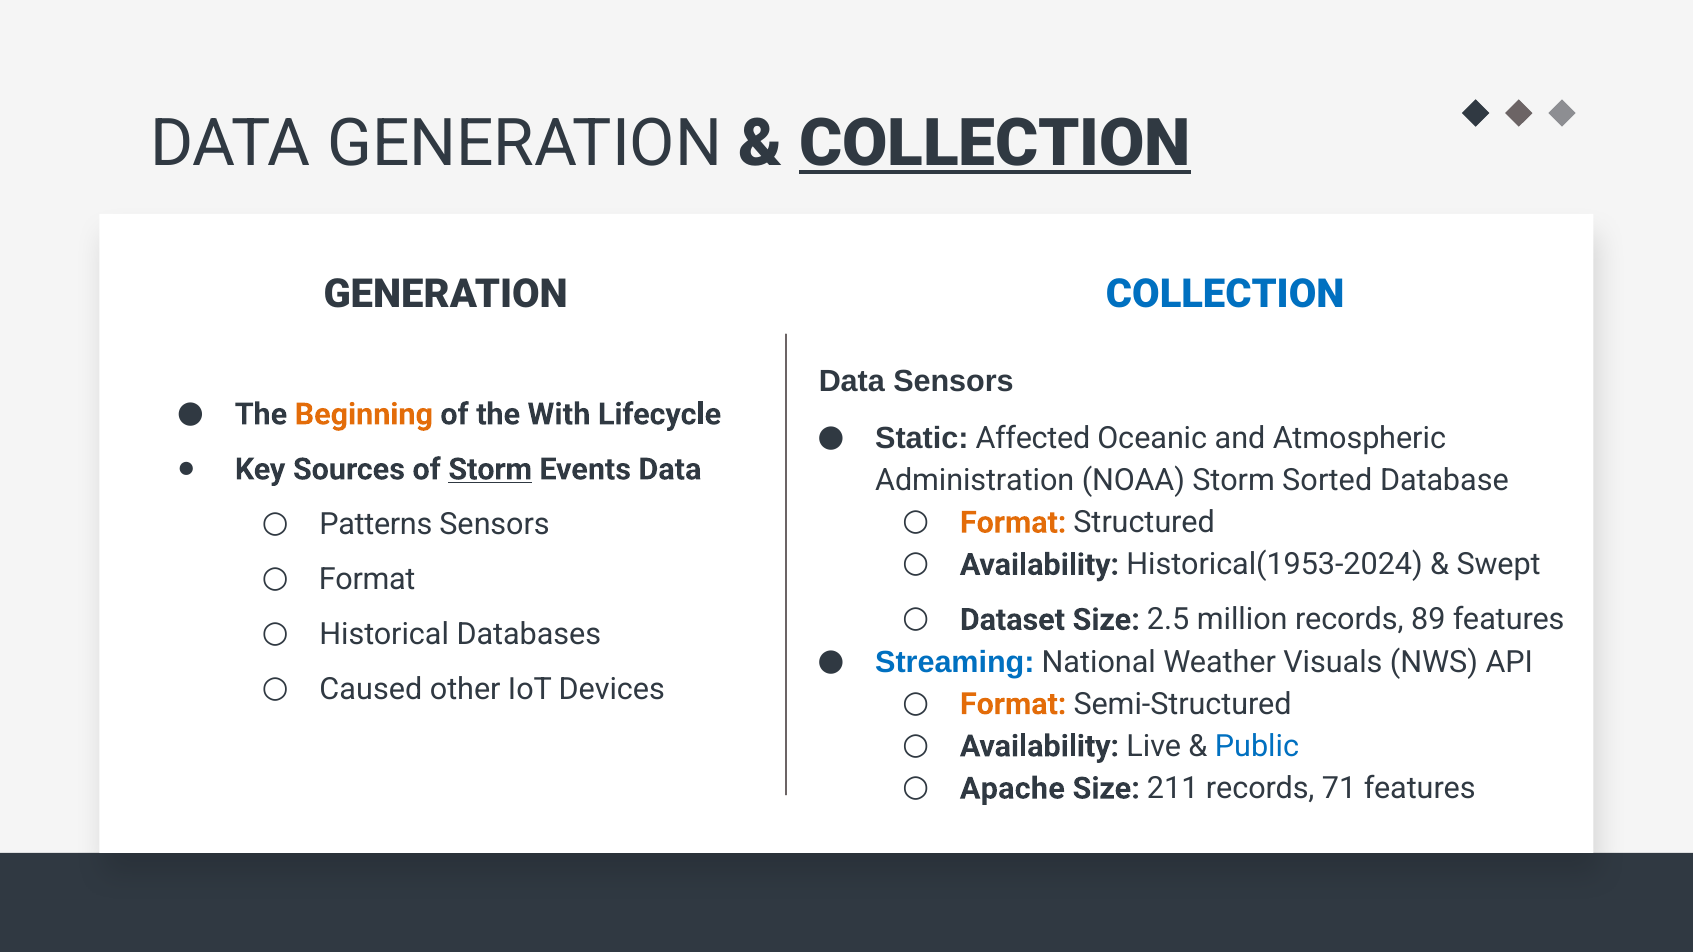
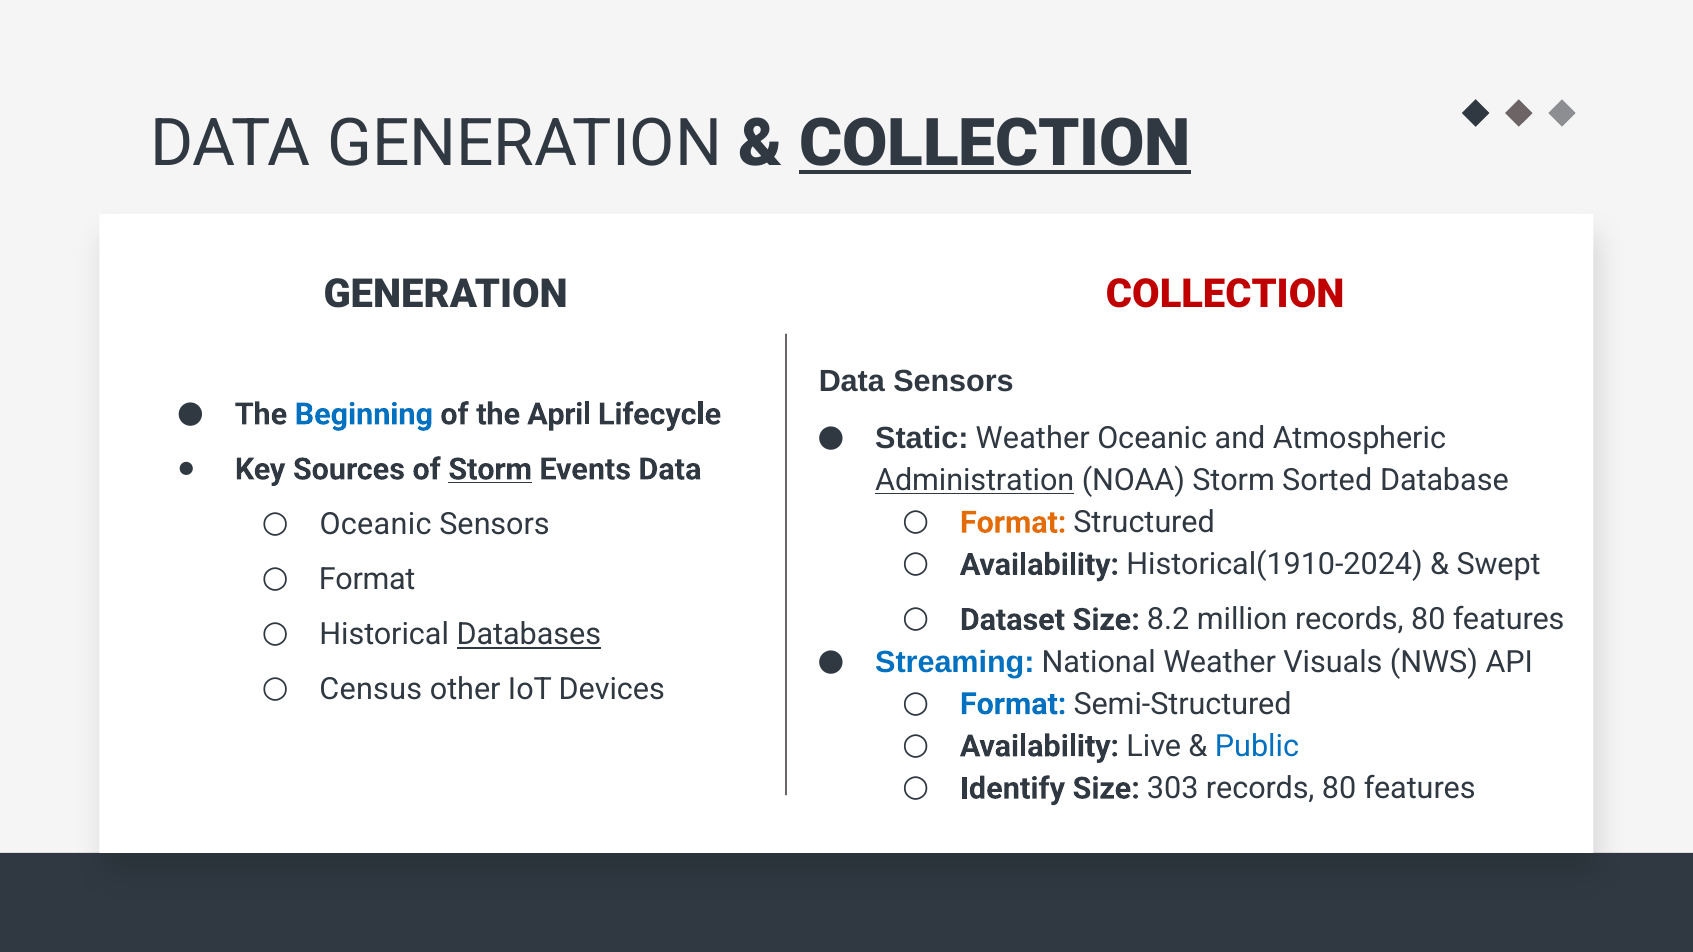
COLLECTION at (1225, 294) colour: blue -> red
Beginning colour: orange -> blue
With: With -> April
Static Affected: Affected -> Weather
Administration underline: none -> present
Patterns at (376, 525): Patterns -> Oceanic
Historical(1953-2024: Historical(1953-2024 -> Historical(1910-2024
2.5: 2.5 -> 8.2
million records 89: 89 -> 80
Databases underline: none -> present
Caused: Caused -> Census
Format at (1013, 704) colour: orange -> blue
Apache: Apache -> Identify
211: 211 -> 303
71 at (1339, 789): 71 -> 80
